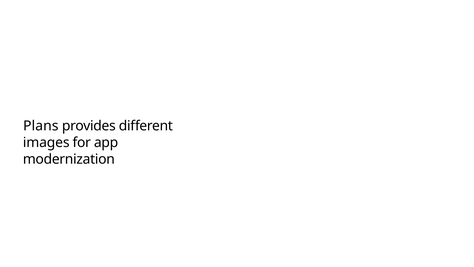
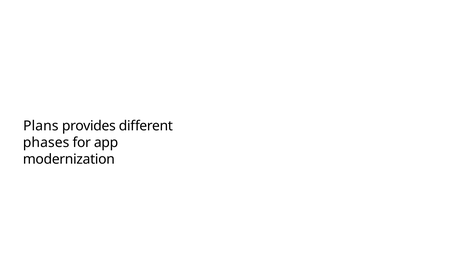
images: images -> phases
